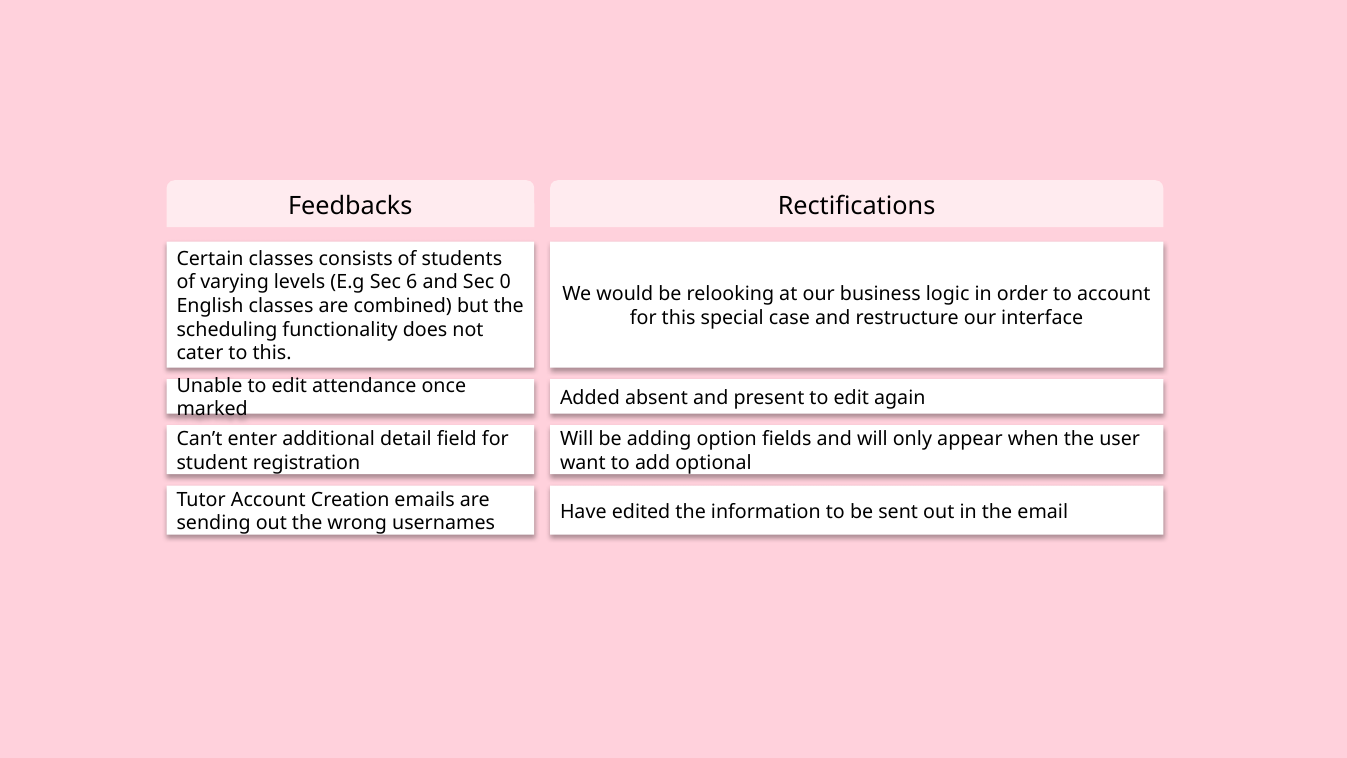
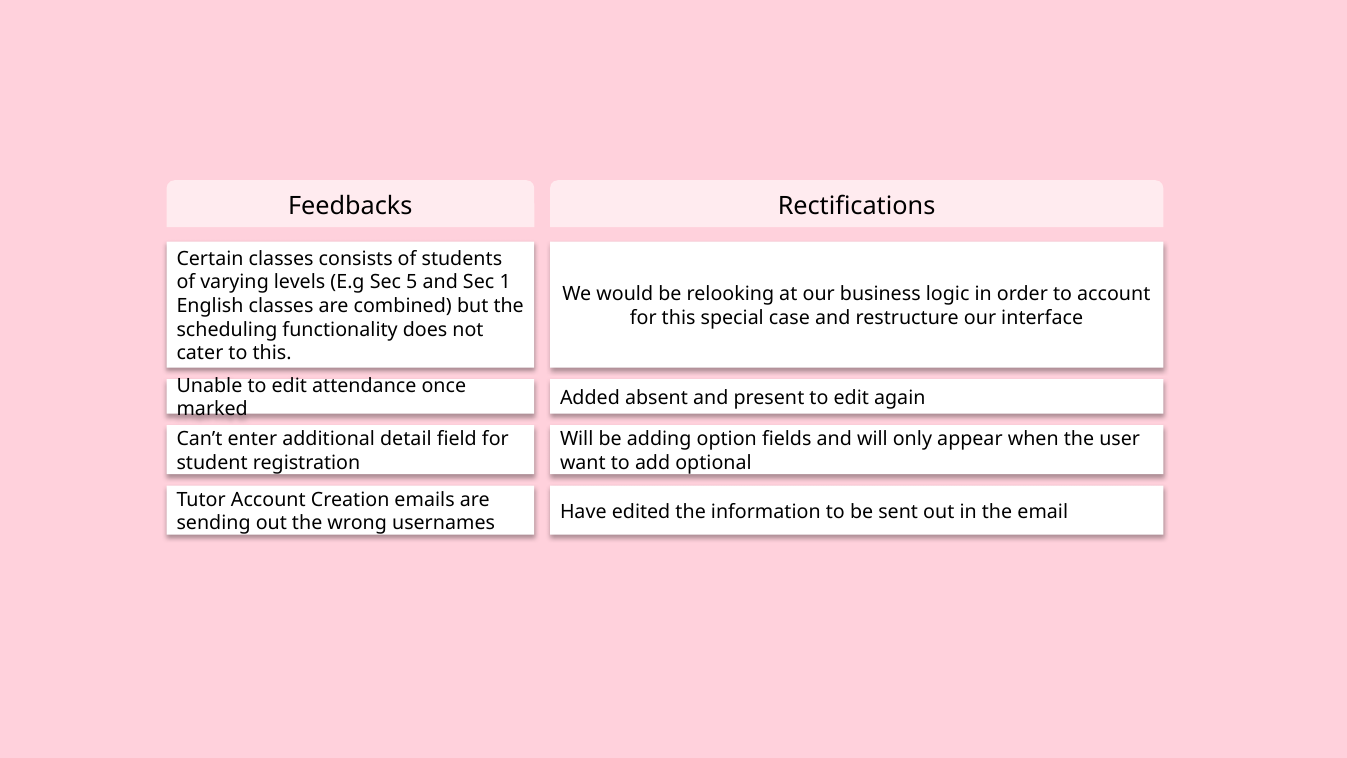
6: 6 -> 5
0: 0 -> 1
